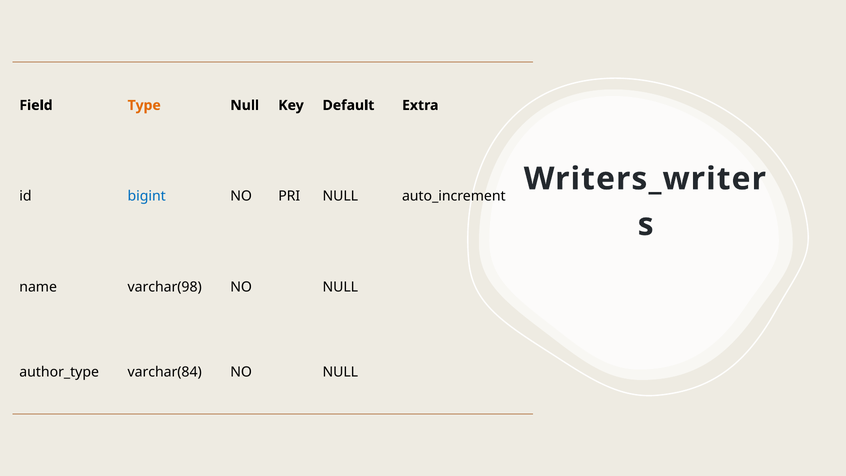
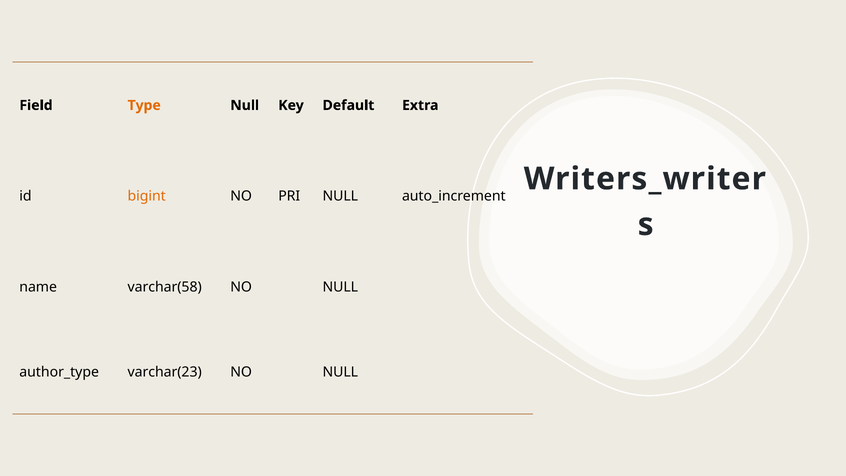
bigint colour: blue -> orange
varchar(98: varchar(98 -> varchar(58
varchar(84: varchar(84 -> varchar(23
